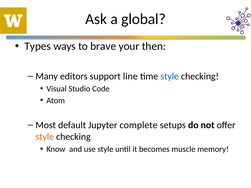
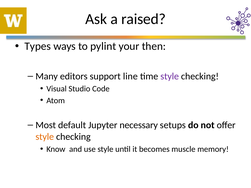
global: global -> raised
brave: brave -> pylint
style at (170, 76) colour: blue -> purple
complete: complete -> necessary
